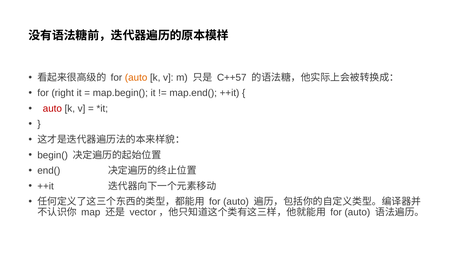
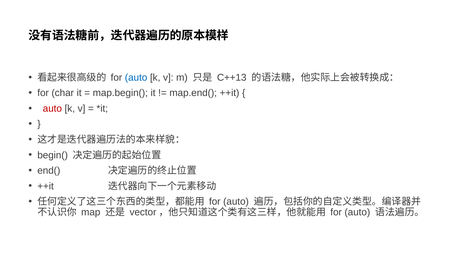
auto at (136, 78) colour: orange -> blue
C++57: C++57 -> C++13
right: right -> char
